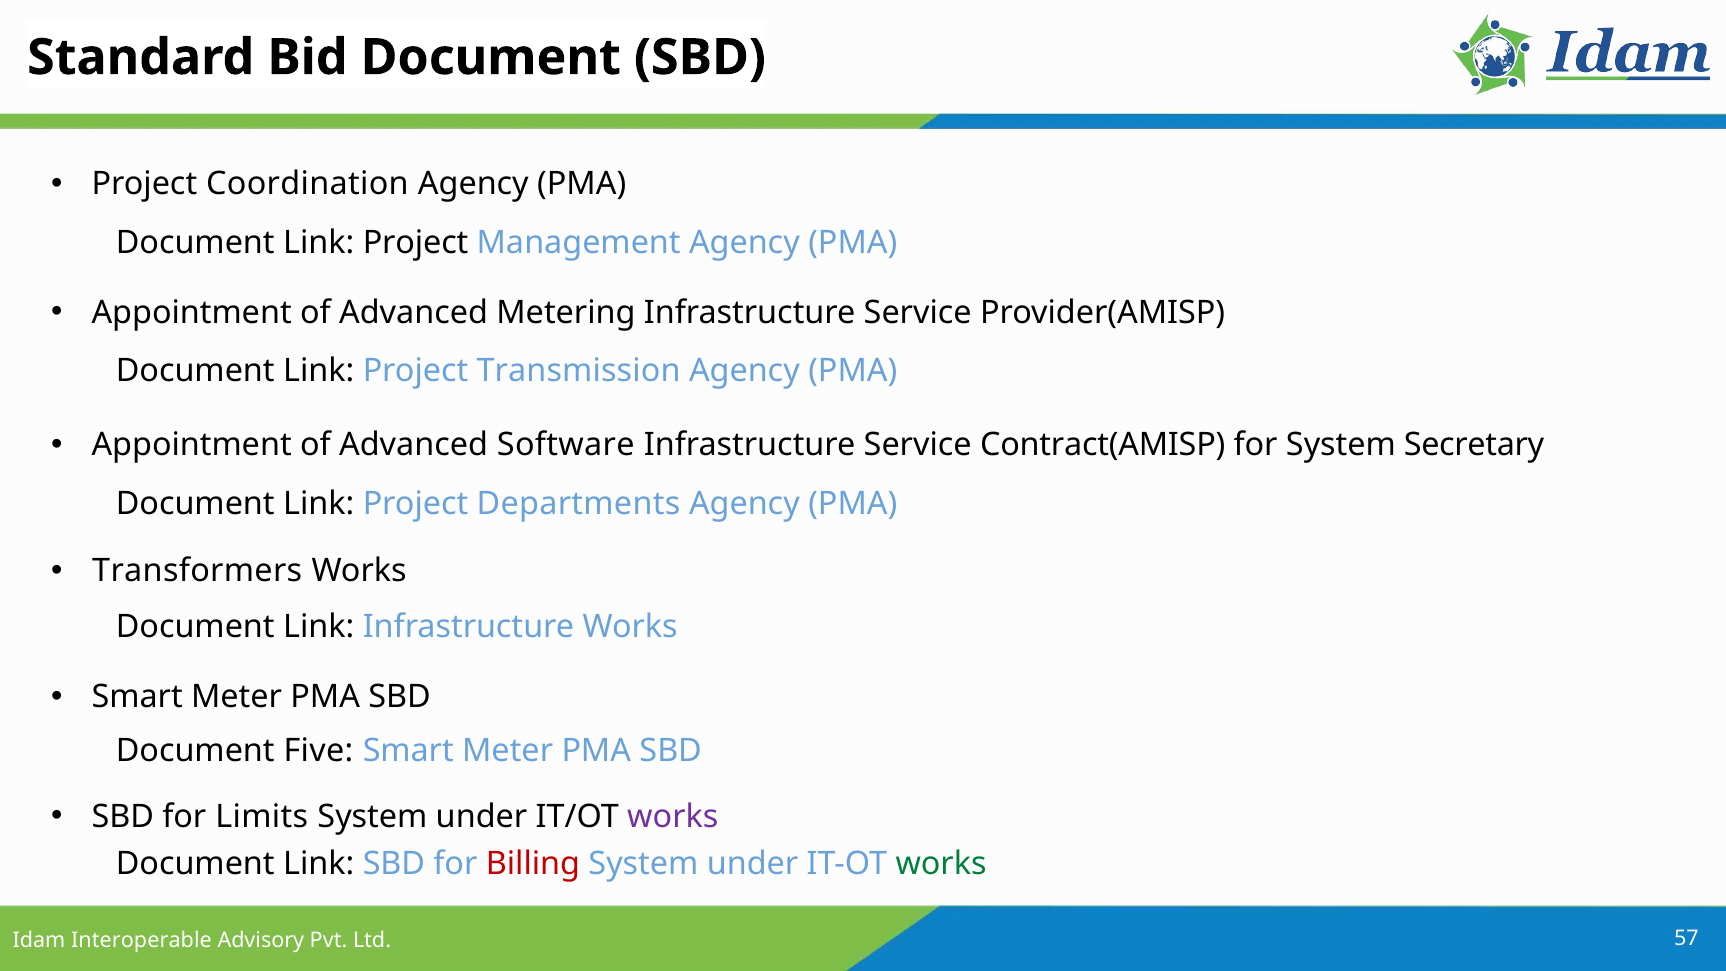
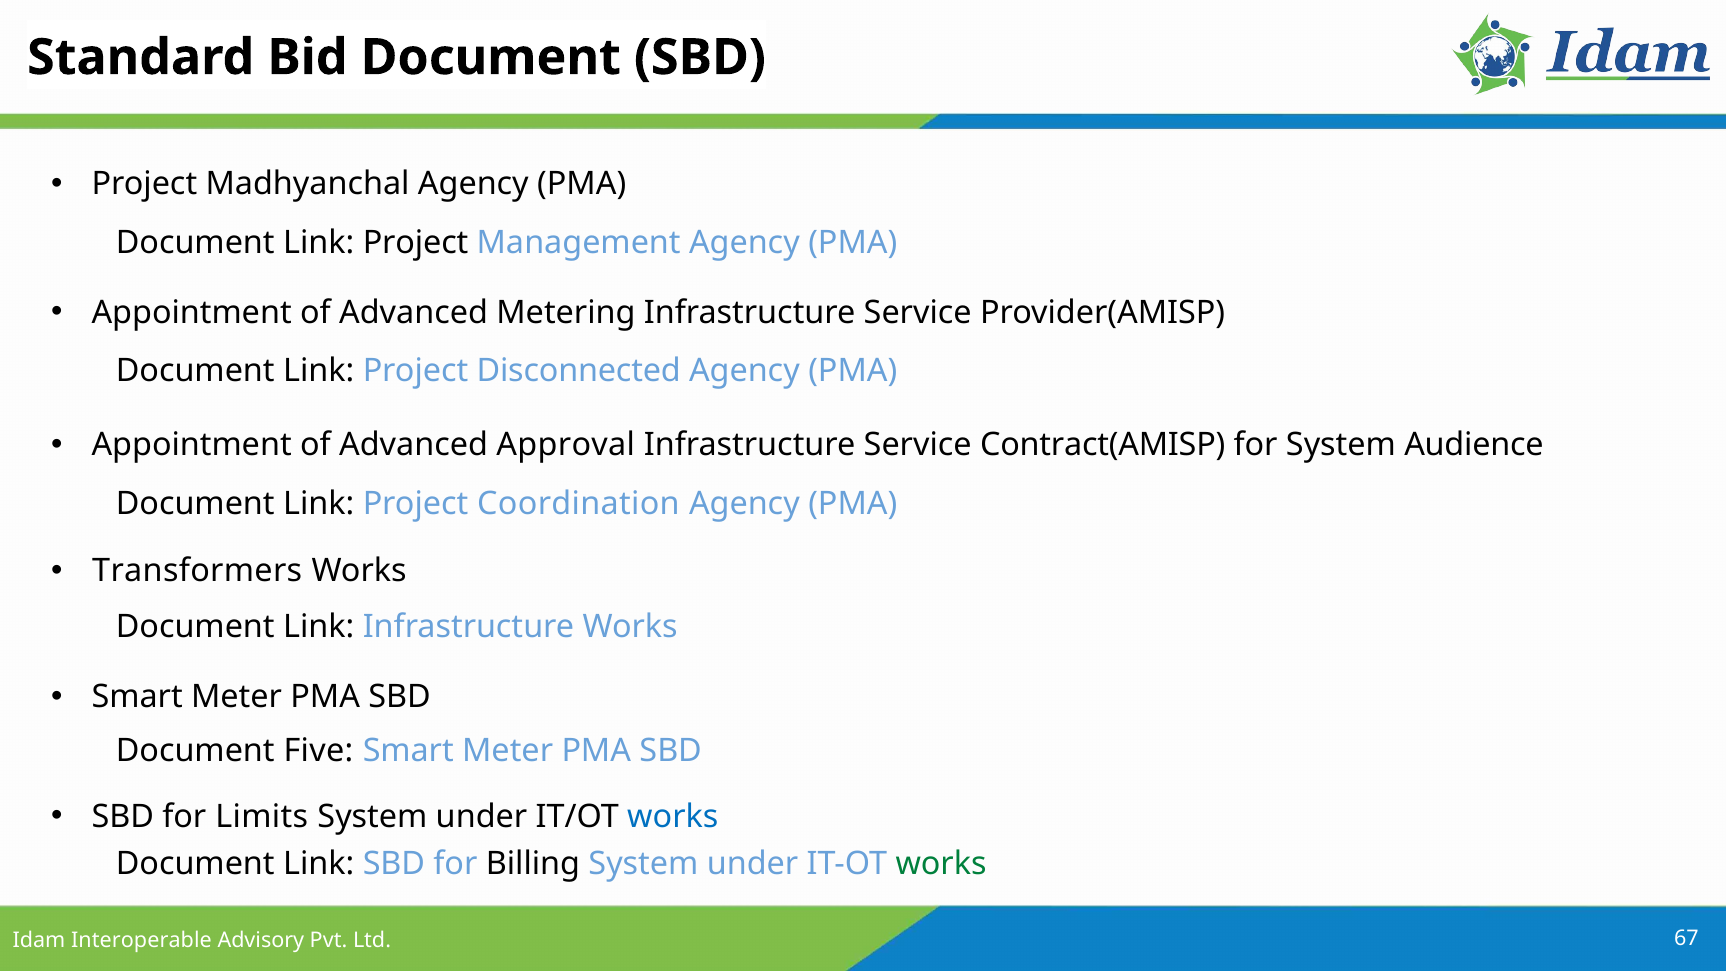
Coordination: Coordination -> Madhyanchal
Transmission: Transmission -> Disconnected
Software: Software -> Approval
Secretary: Secretary -> Audience
Departments: Departments -> Coordination
works at (673, 817) colour: purple -> blue
Billing colour: red -> black
57: 57 -> 67
